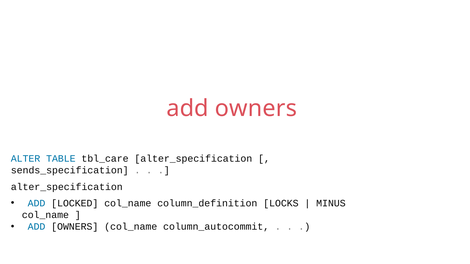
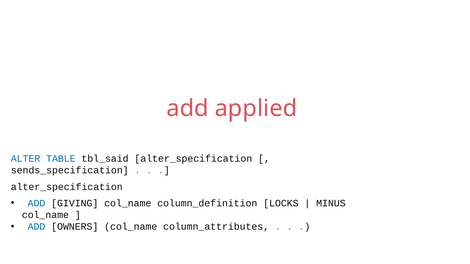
owners at (256, 109): owners -> applied
tbl_care: tbl_care -> tbl_said
LOCKED: LOCKED -> GIVING
column_autocommit: column_autocommit -> column_attributes
